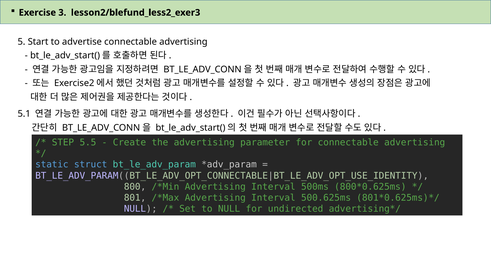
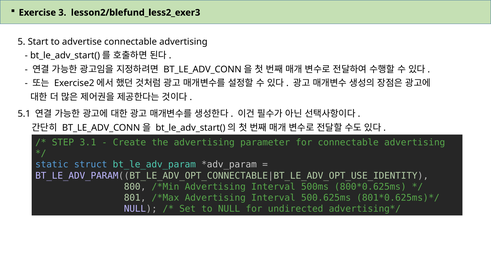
5.5: 5.5 -> 3.1
